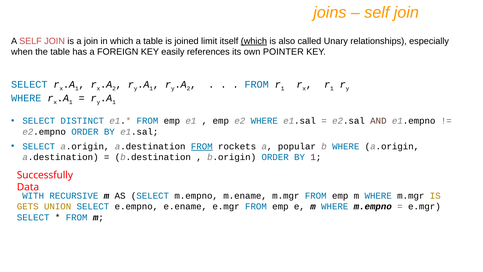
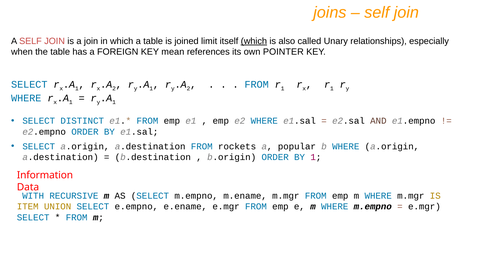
easily: easily -> mean
FROM at (202, 146) underline: present -> none
Successfully: Successfully -> Information
GETS: GETS -> ITEM
